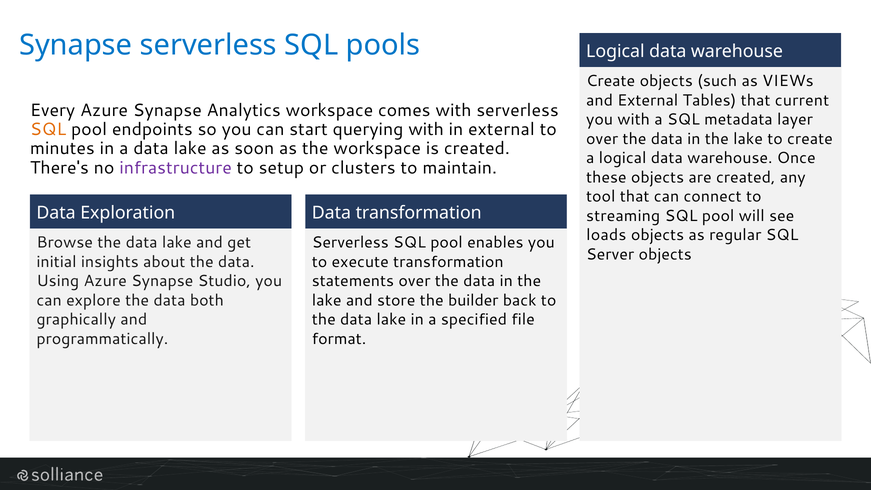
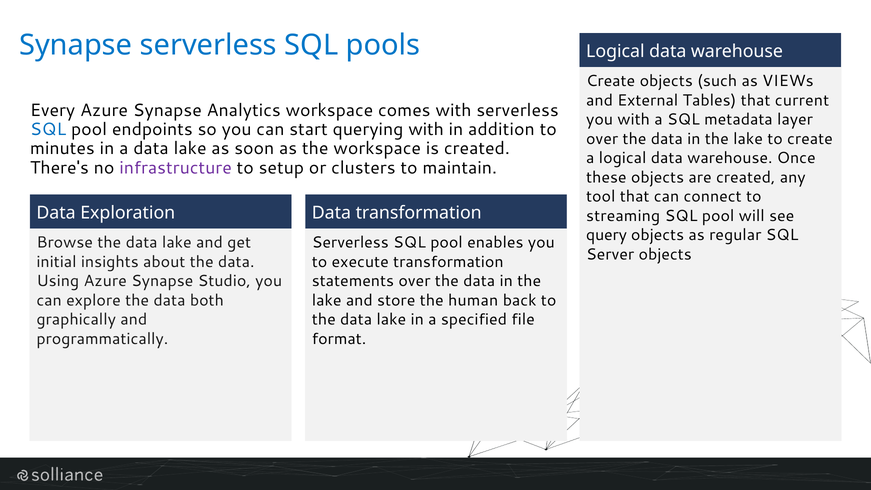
SQL at (48, 129) colour: orange -> blue
in external: external -> addition
loads: loads -> query
builder: builder -> human
